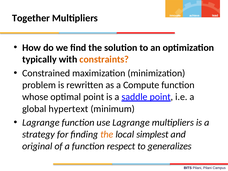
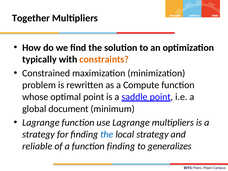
hypertext: hypertext -> document
the at (107, 134) colour: orange -> blue
local simplest: simplest -> strategy
original: original -> reliable
function respect: respect -> finding
